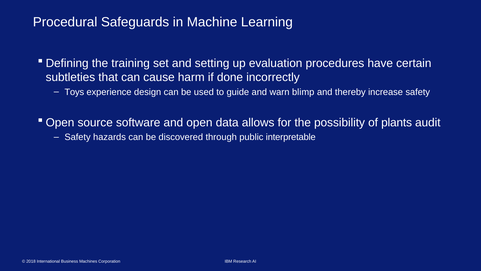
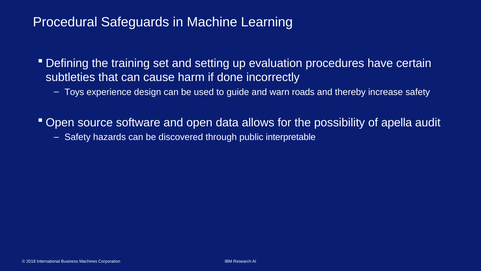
blimp: blimp -> roads
plants: plants -> apella
